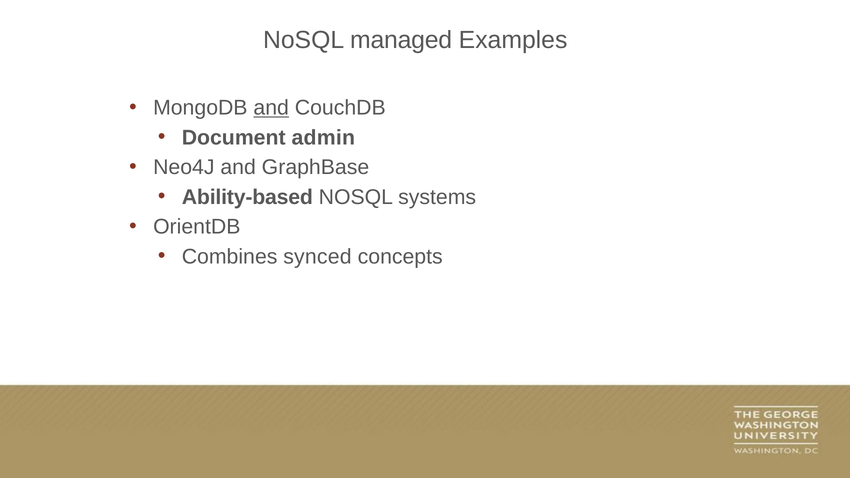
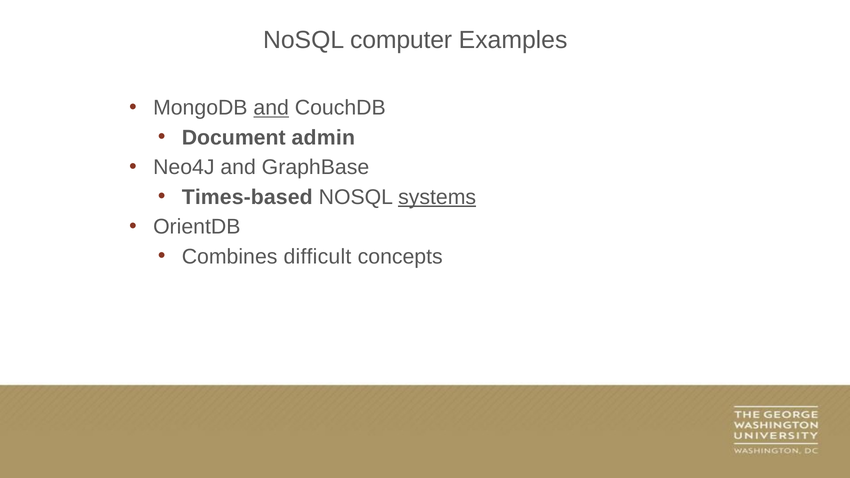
managed: managed -> computer
Ability-based: Ability-based -> Times-based
systems underline: none -> present
synced: synced -> difficult
